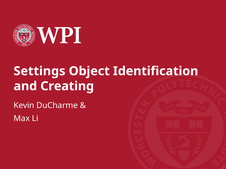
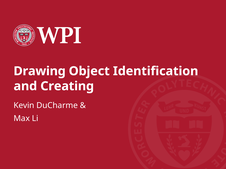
Settings: Settings -> Drawing
